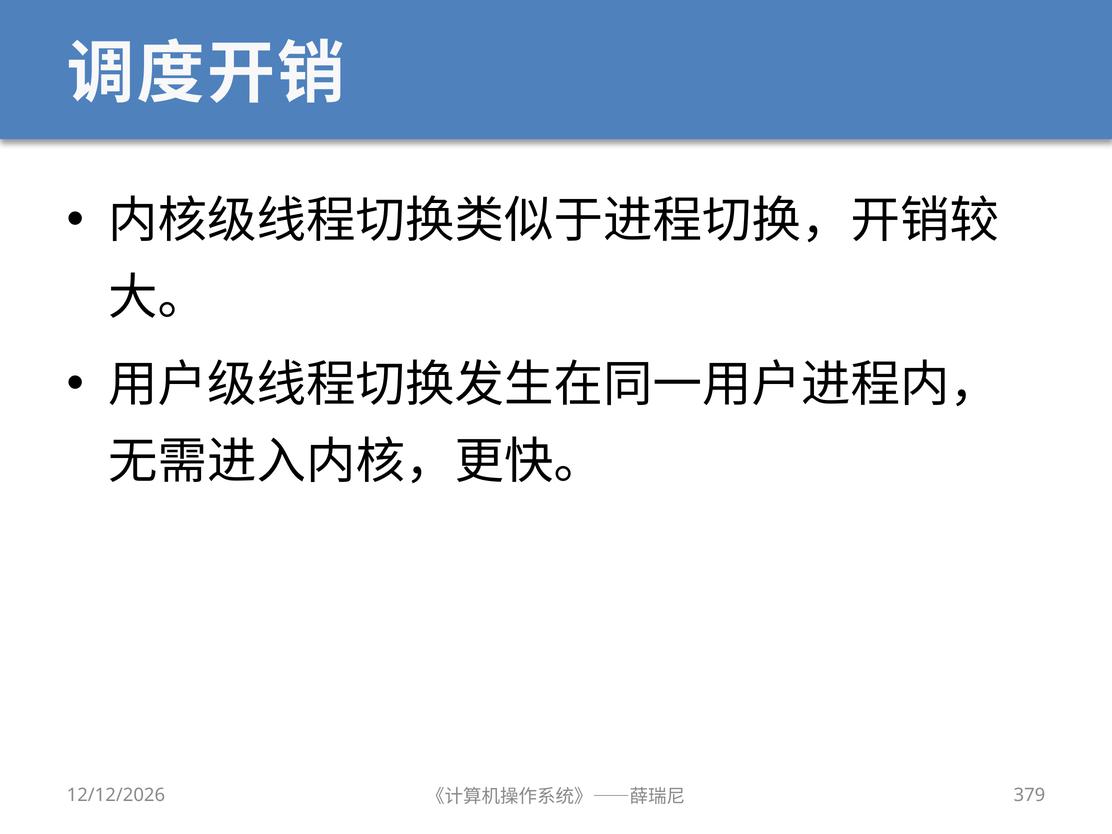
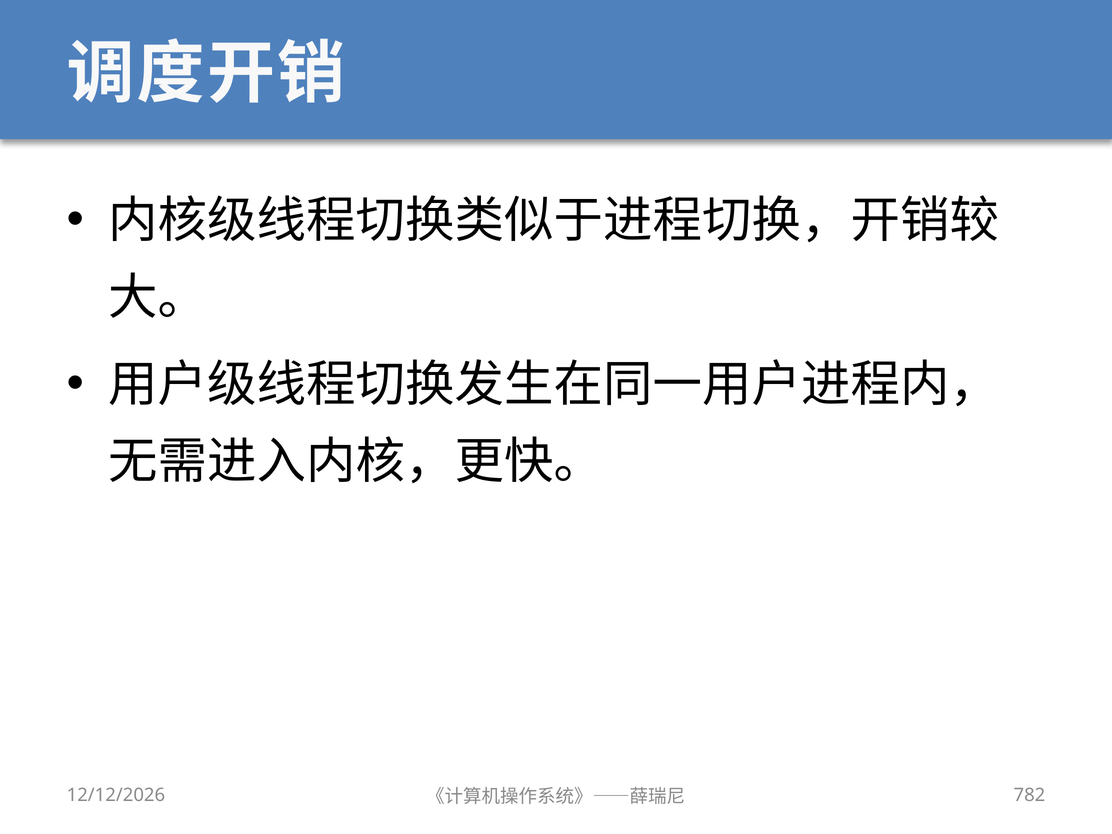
379: 379 -> 782
